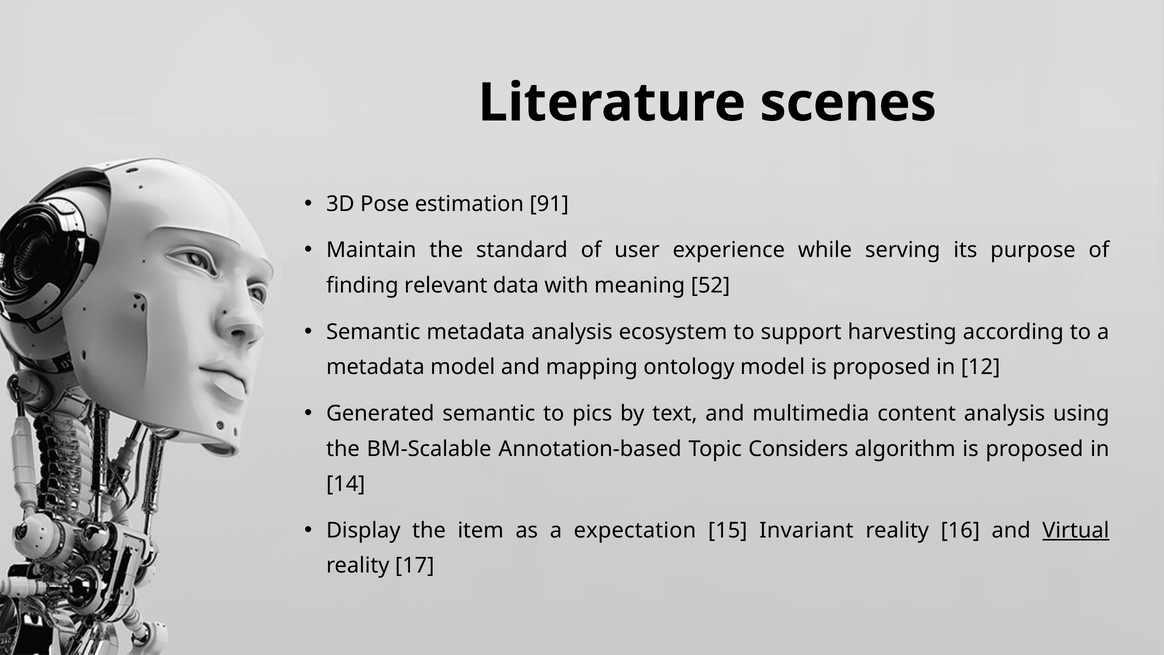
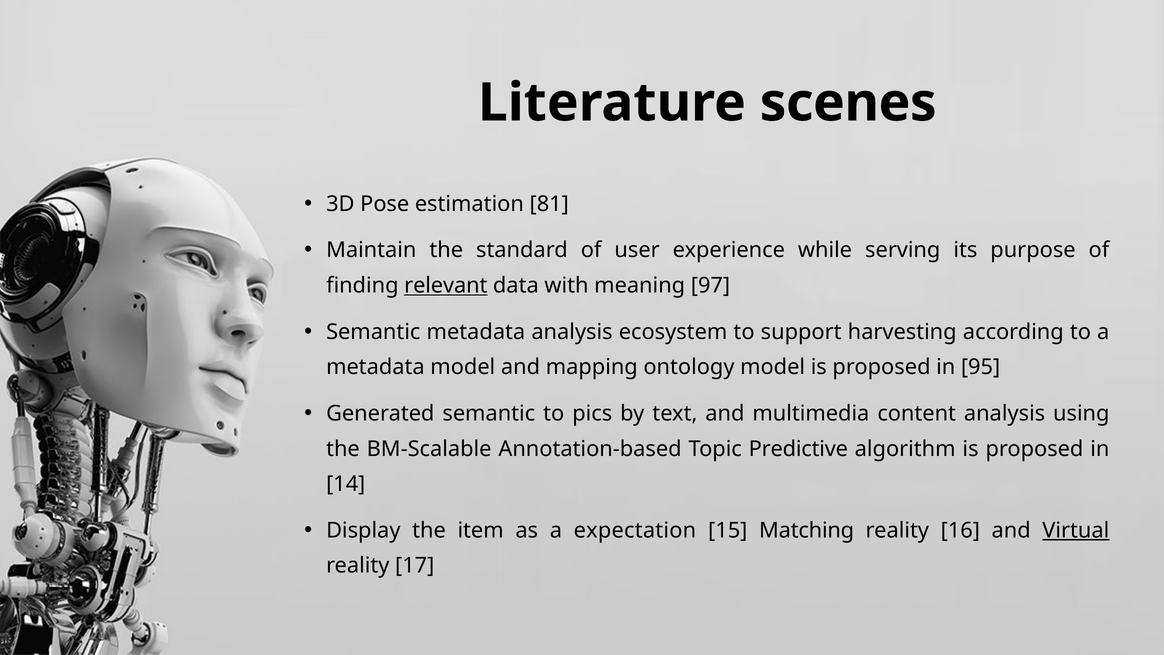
91: 91 -> 81
relevant underline: none -> present
52: 52 -> 97
12: 12 -> 95
Considers: Considers -> Predictive
Invariant: Invariant -> Matching
